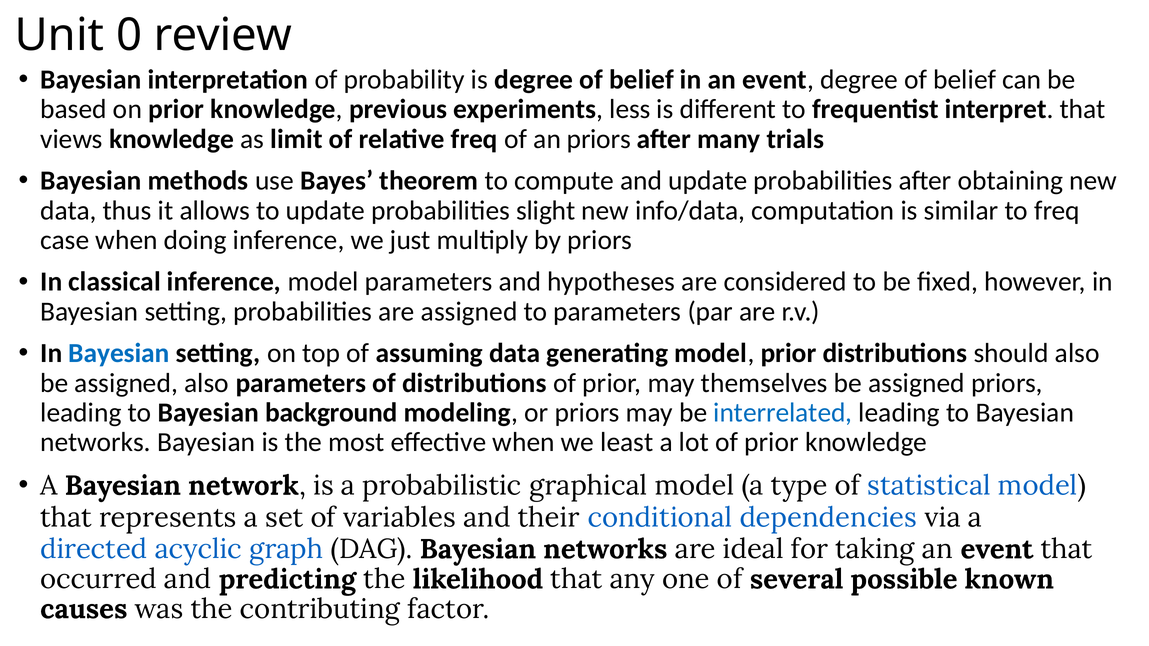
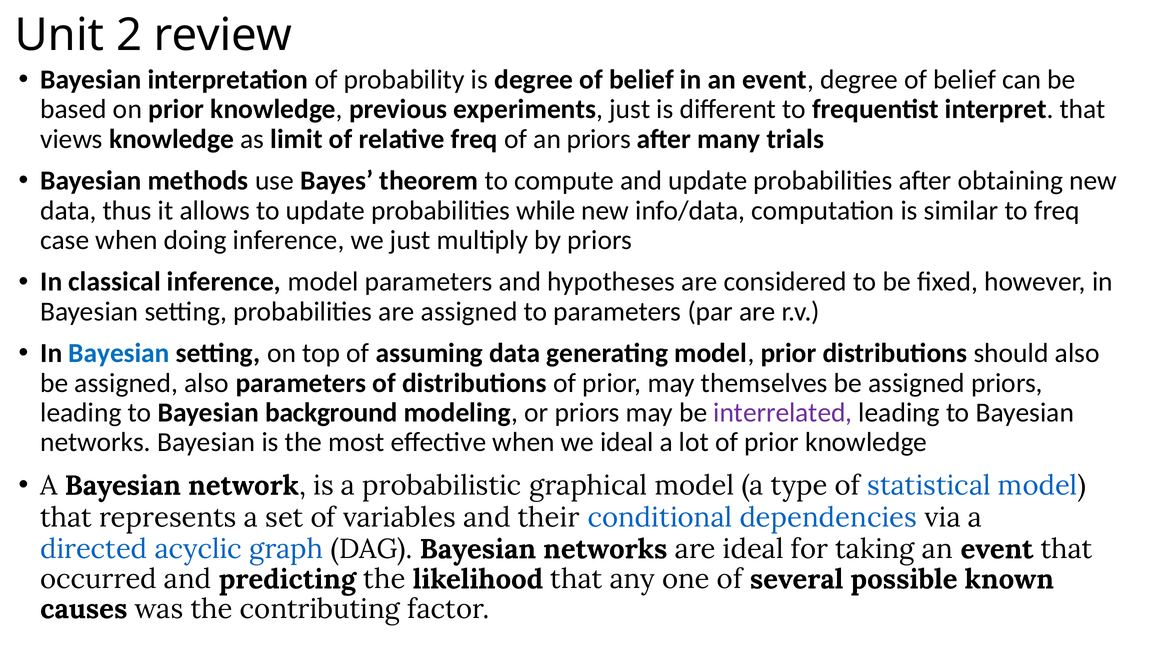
0: 0 -> 2
experiments less: less -> just
slight: slight -> while
interrelated colour: blue -> purple
we least: least -> ideal
